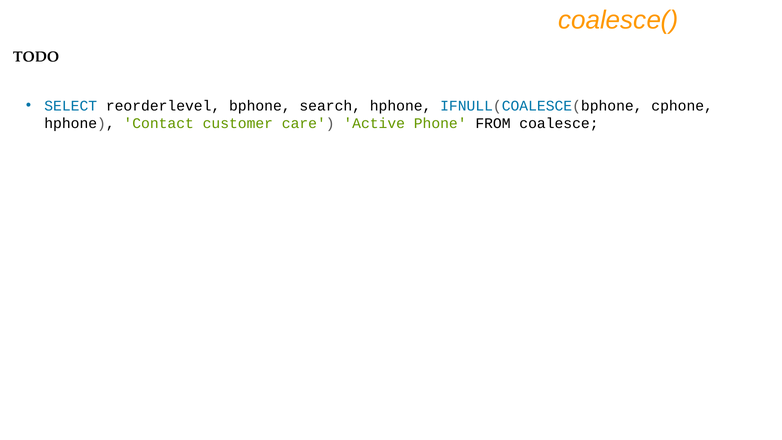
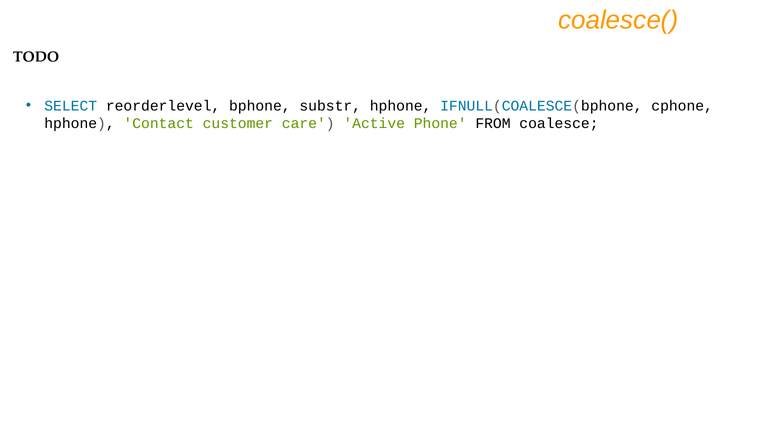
search: search -> substr
